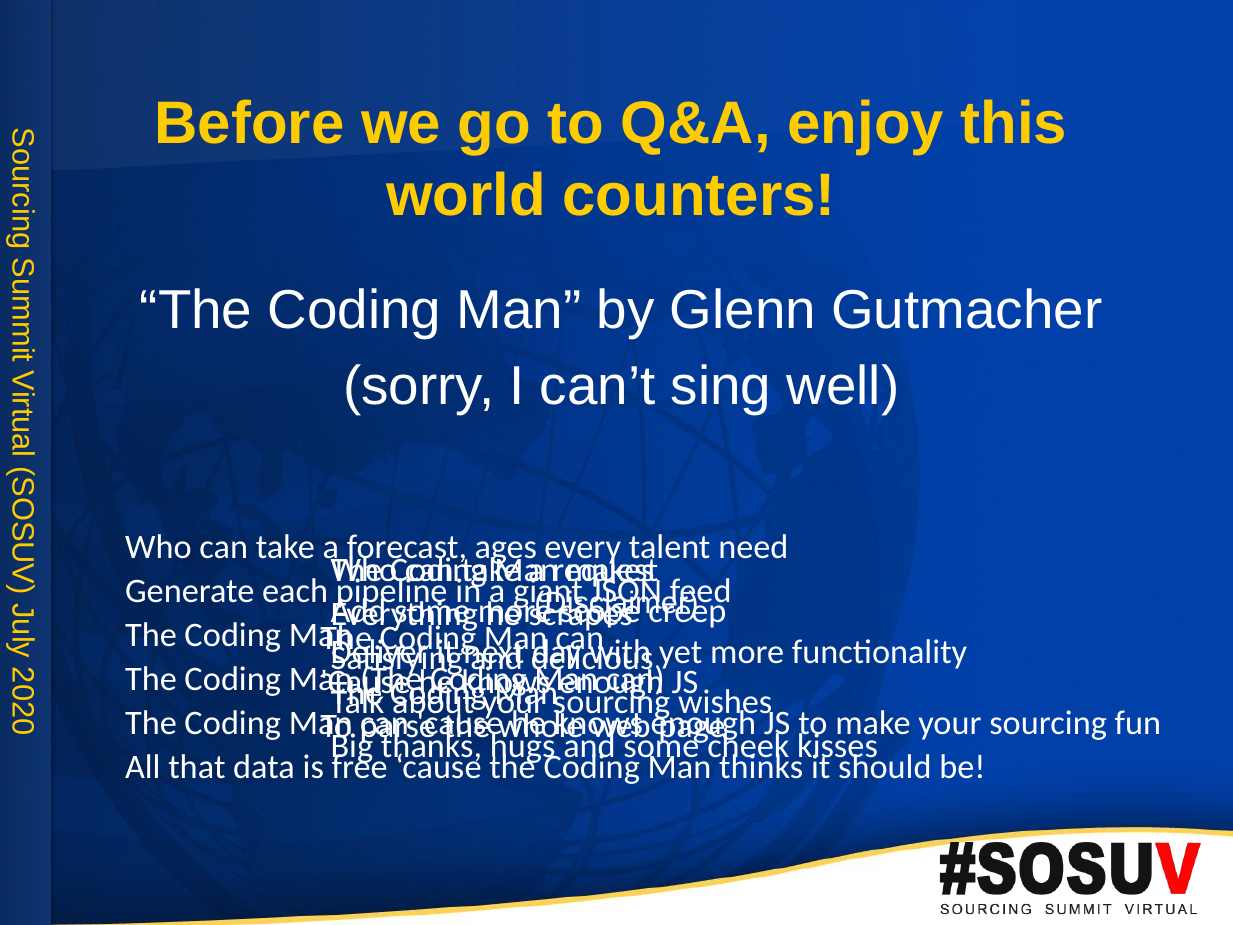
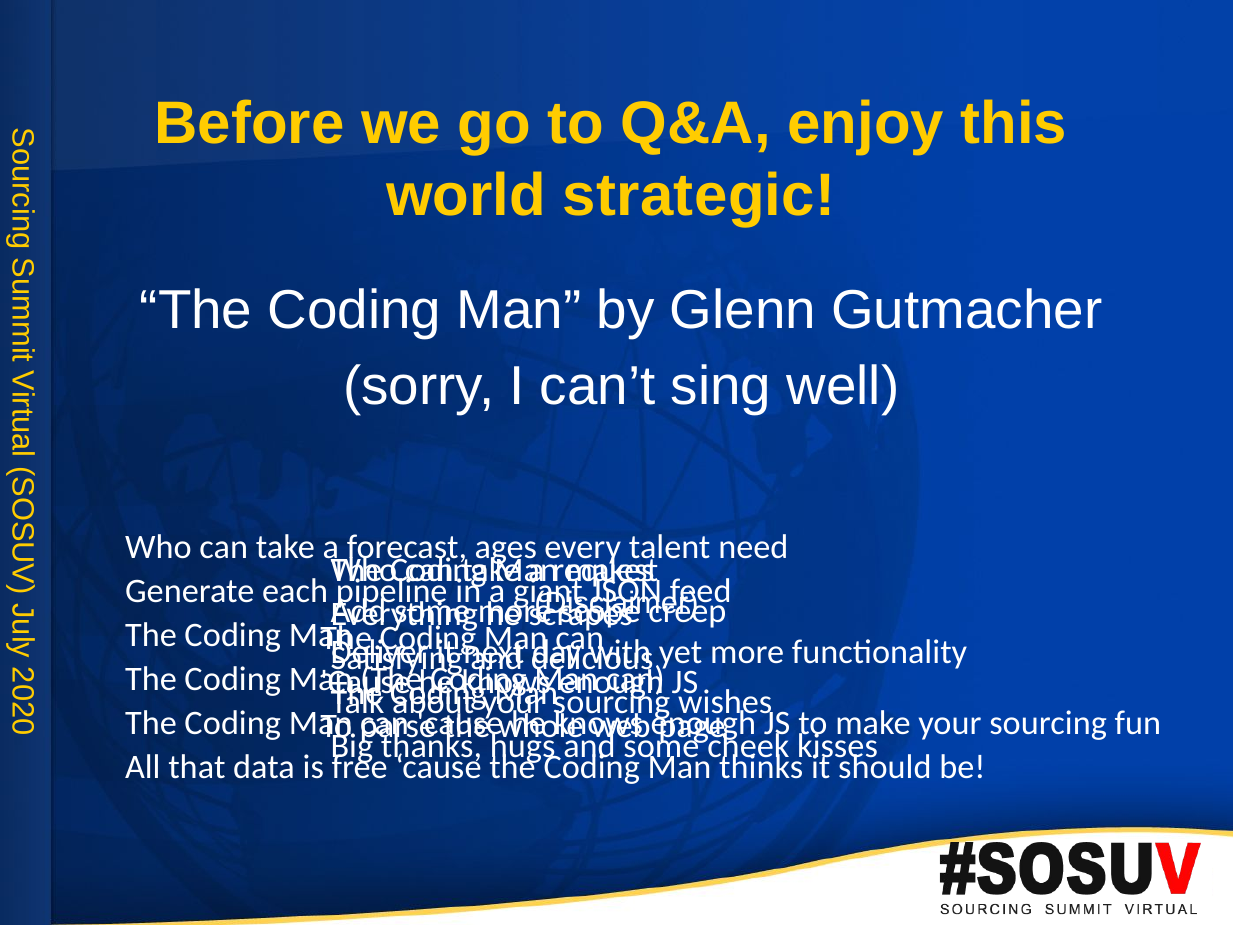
counters: counters -> strategic
